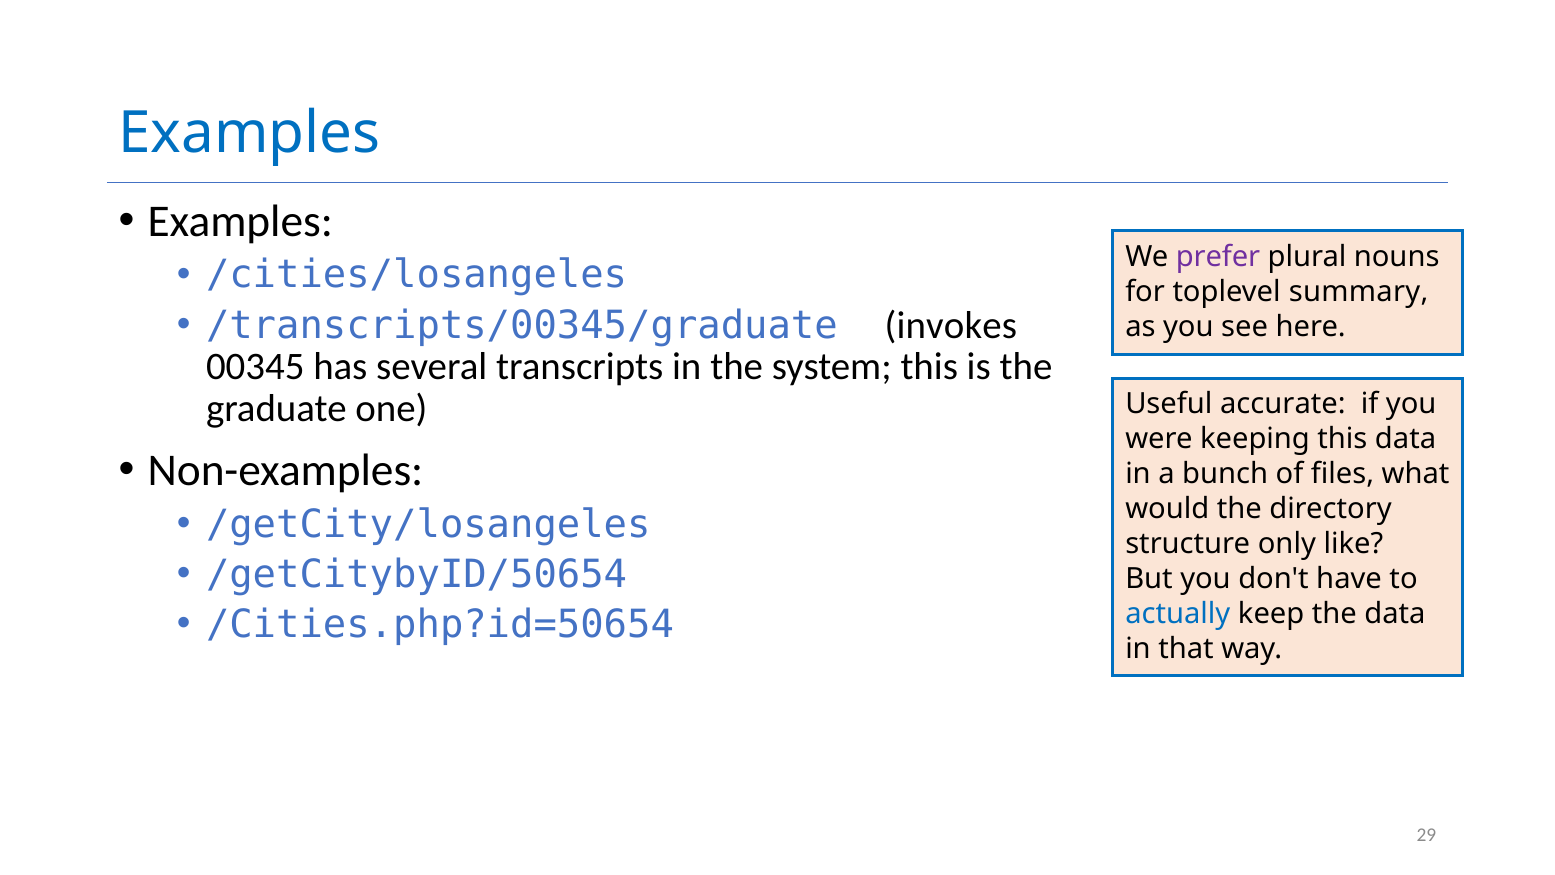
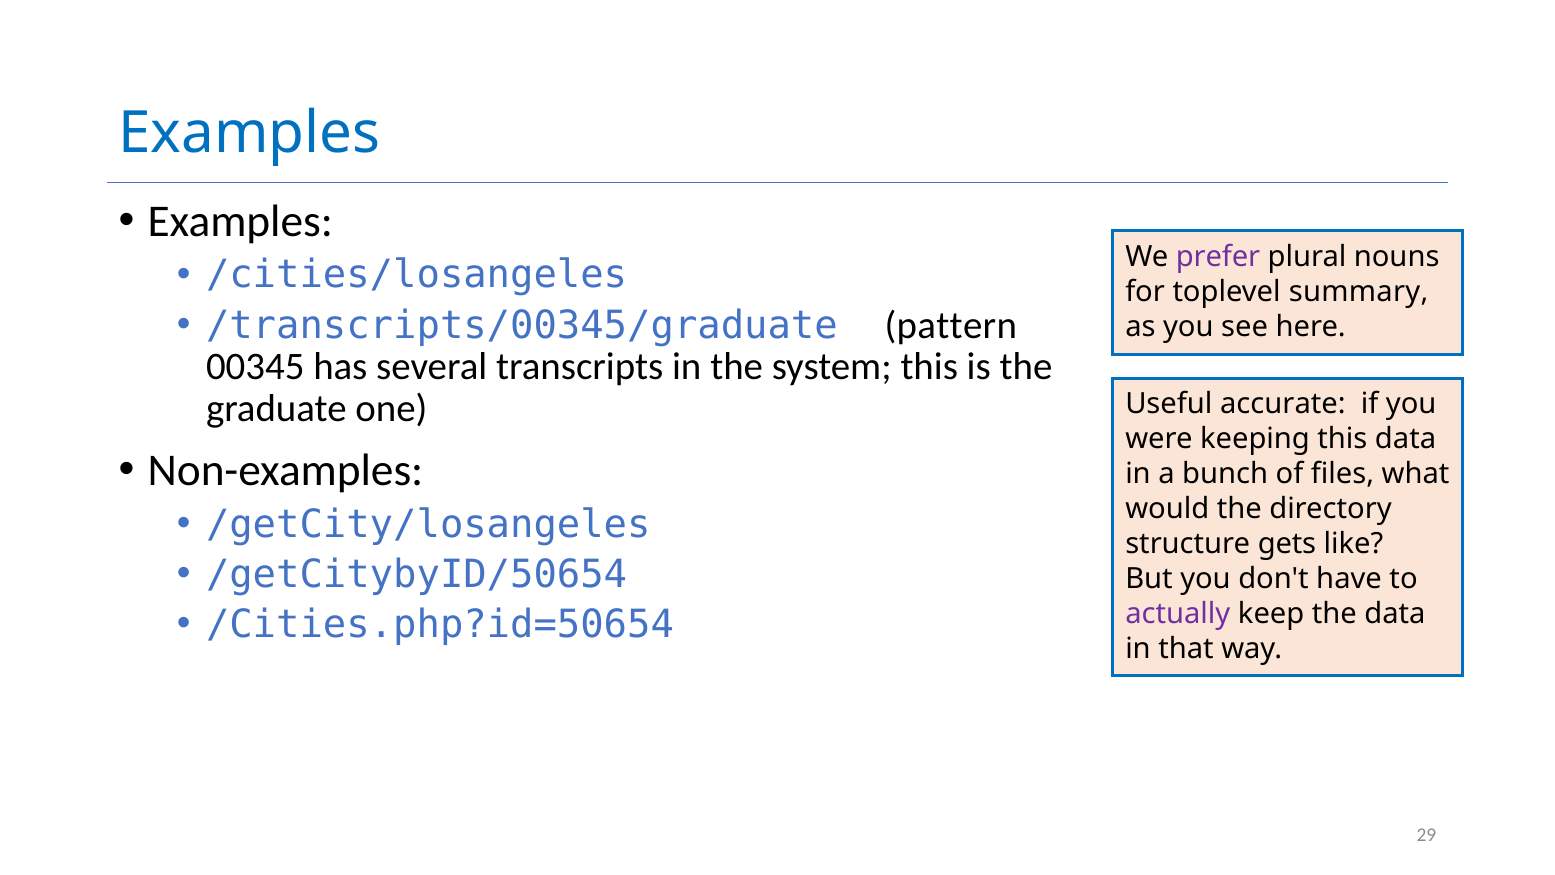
invokes: invokes -> pattern
only: only -> gets
actually colour: blue -> purple
